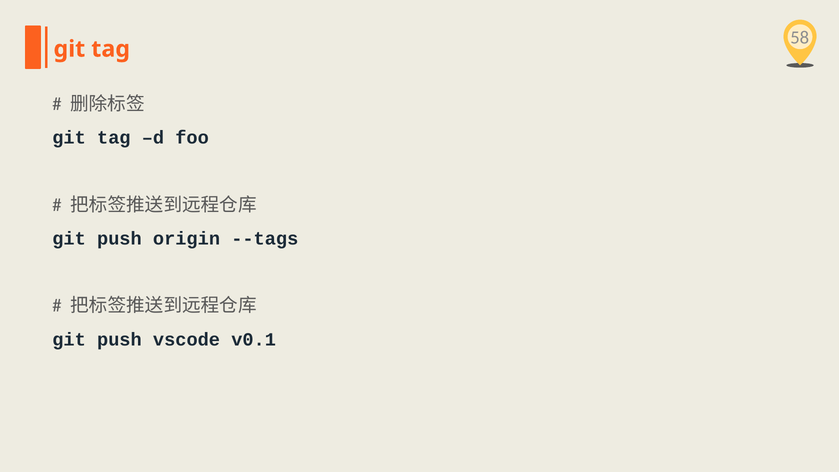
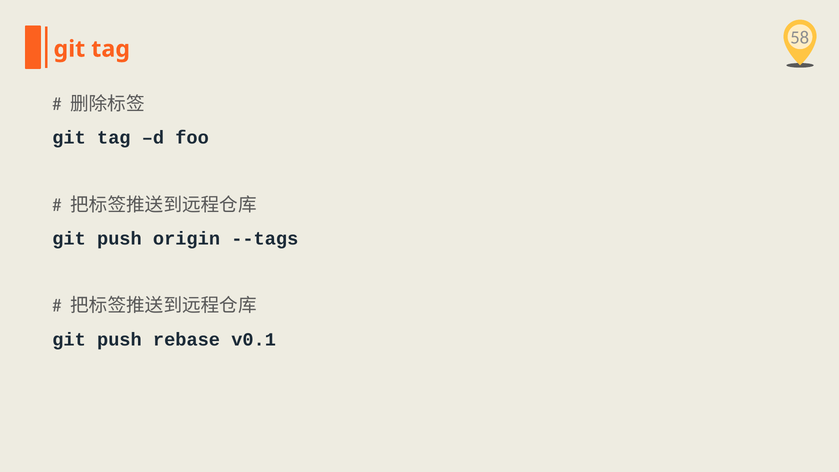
vscode: vscode -> rebase
